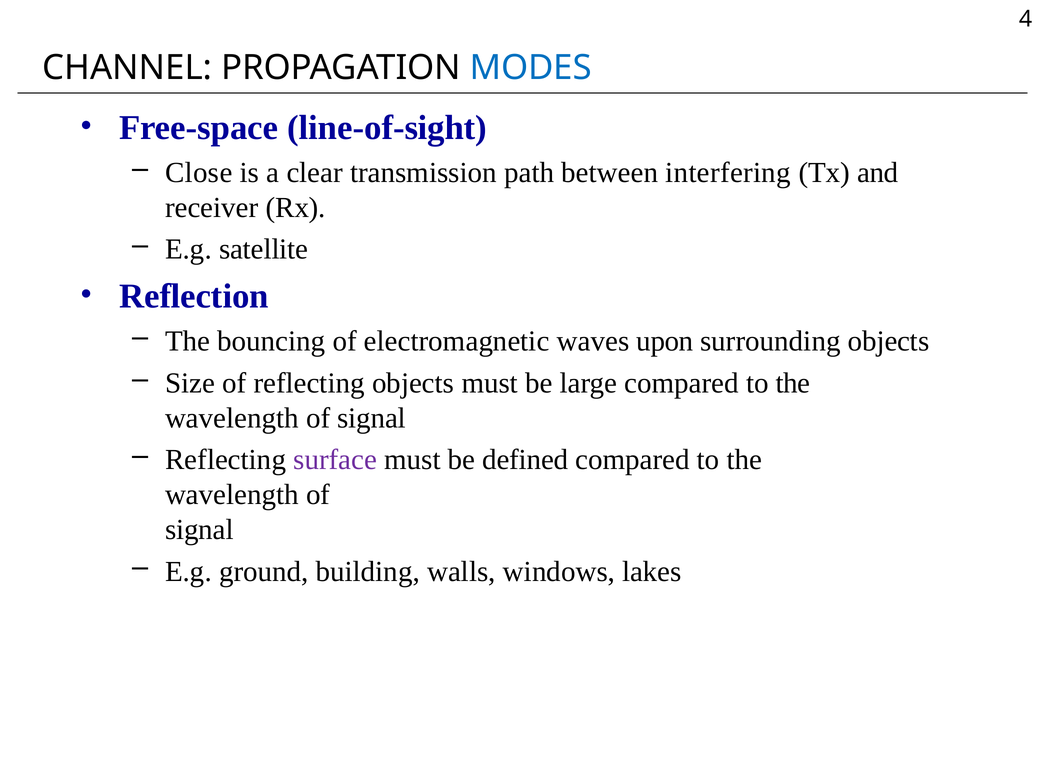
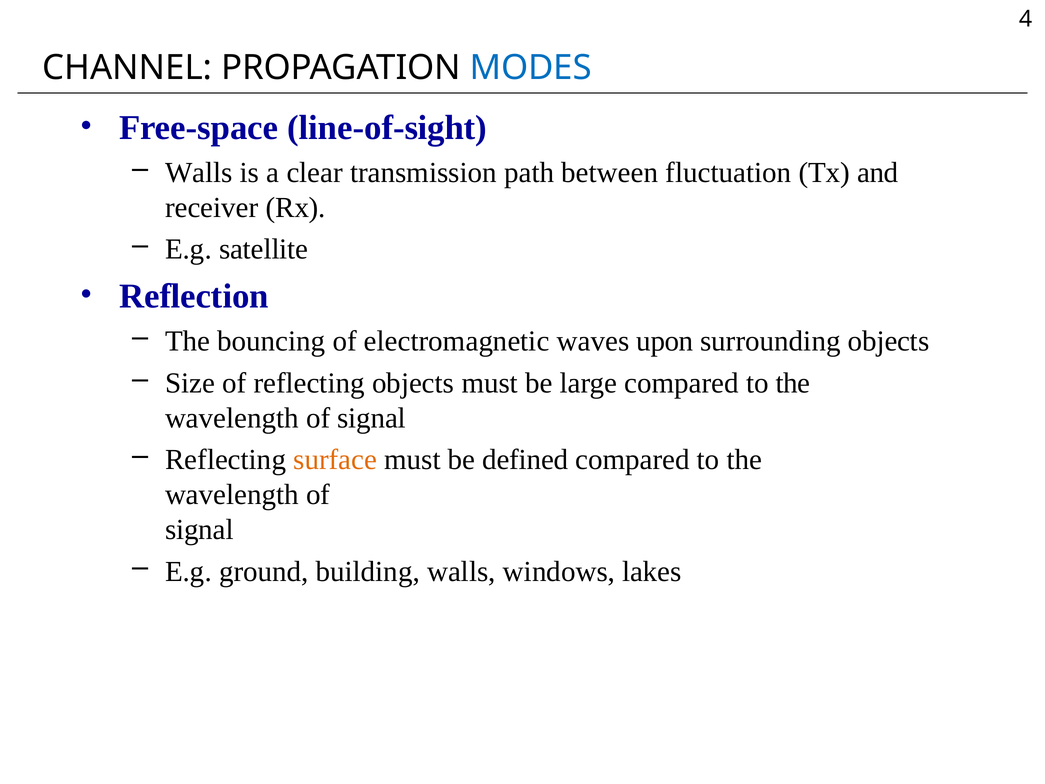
Close at (199, 173): Close -> Walls
interfering: interfering -> fluctuation
surface colour: purple -> orange
